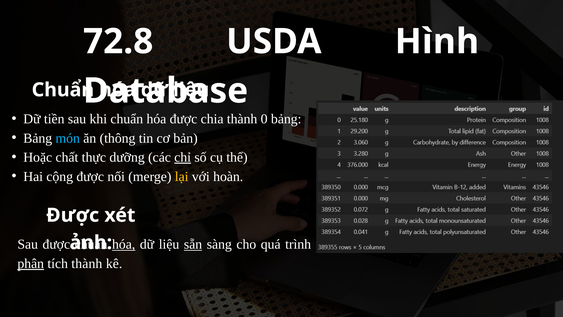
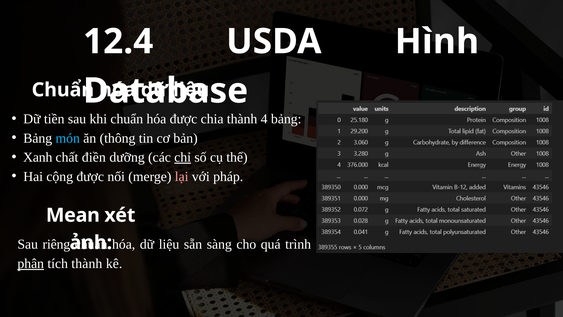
72.8: 72.8 -> 12.4
0: 0 -> 4
Hoặc: Hoặc -> Xanh
thực: thực -> điền
lại colour: yellow -> pink
hoàn: hoàn -> pháp
Được at (73, 215): Được -> Mean
Sau được: được -> riêng
hóa at (124, 244) underline: present -> none
sẵn underline: present -> none
